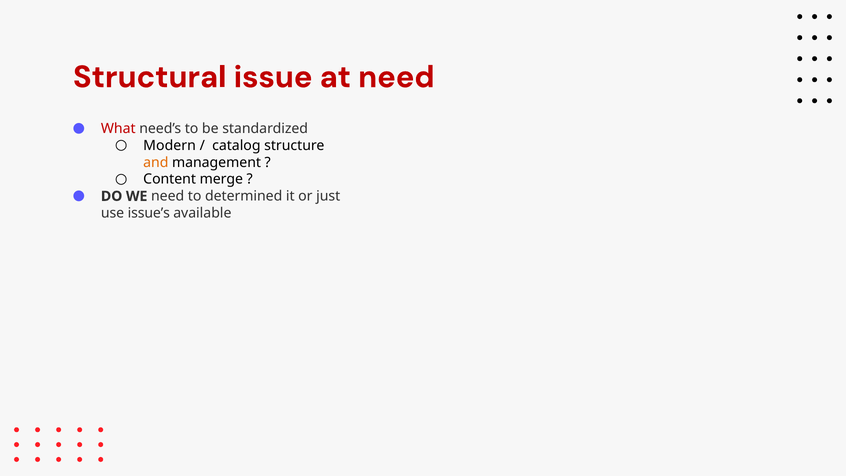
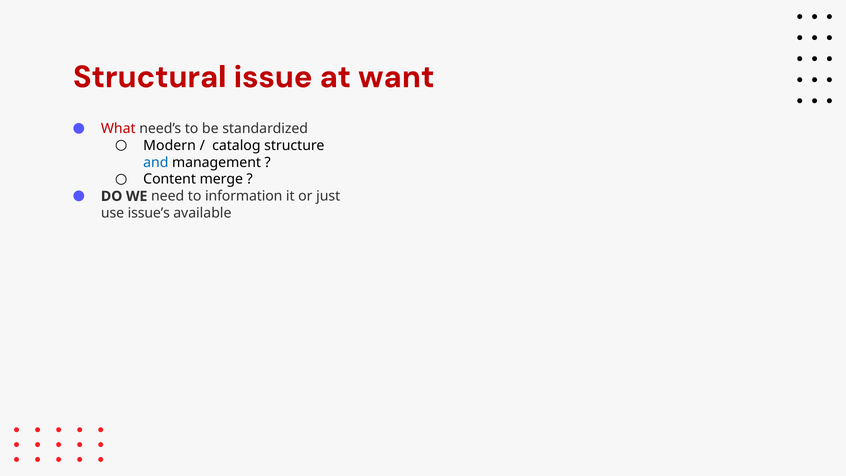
at need: need -> want
and colour: orange -> blue
determined: determined -> information
